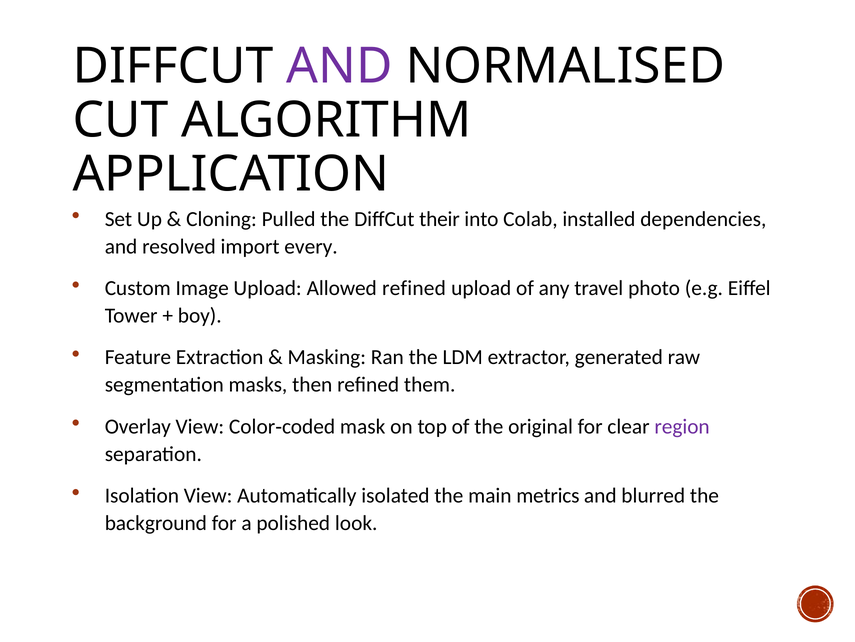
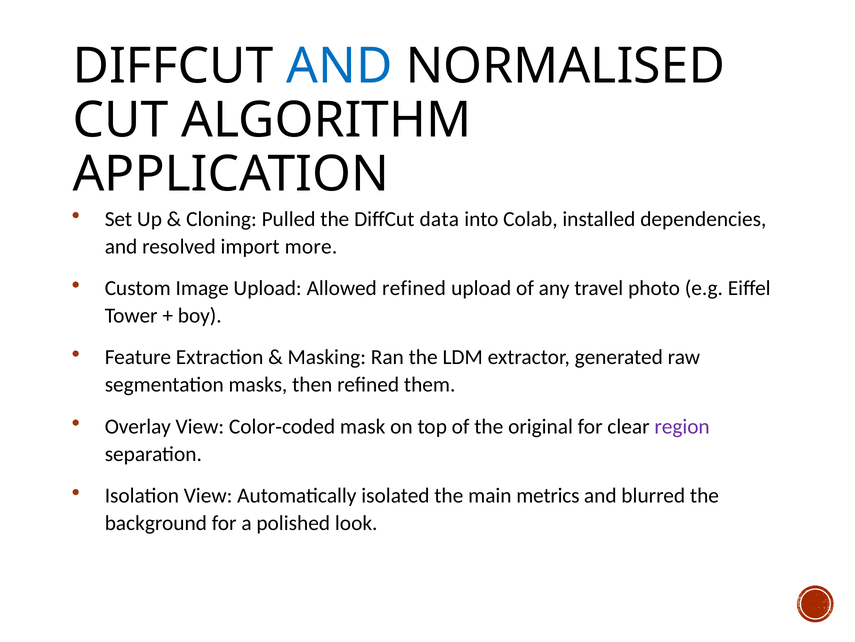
AND at (339, 66) colour: purple -> blue
their: their -> data
every: every -> more
